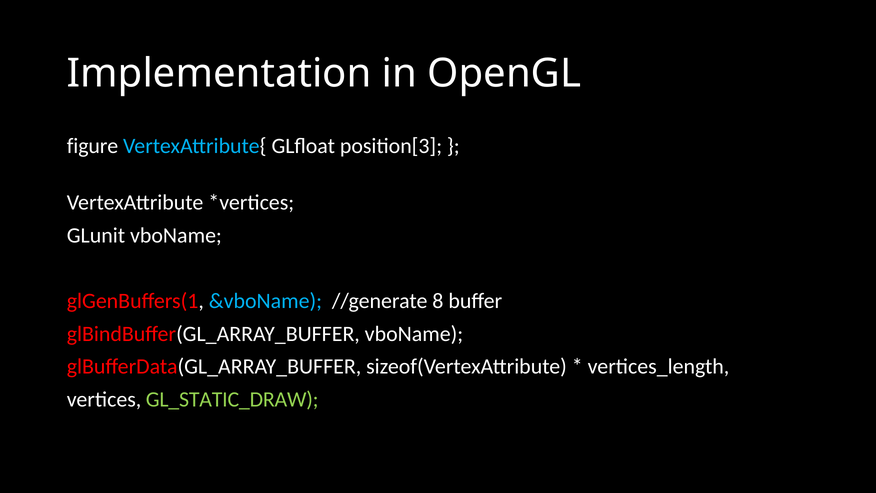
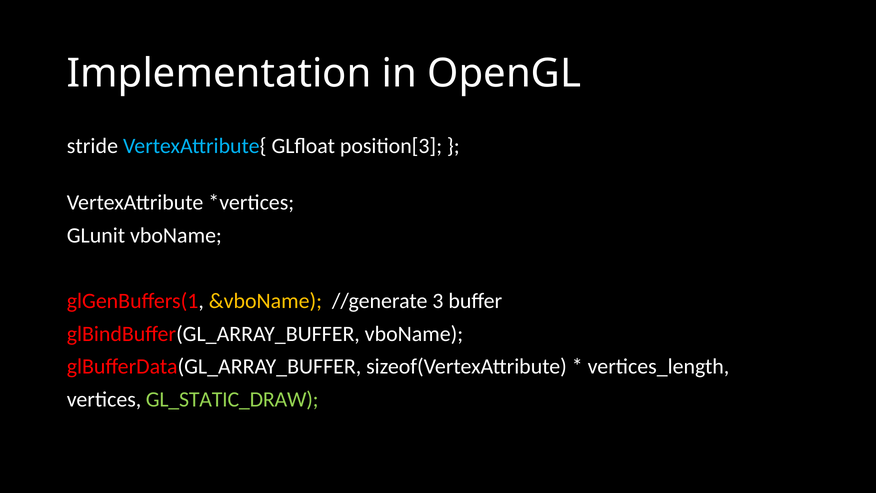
figure: figure -> stride
&vboName colour: light blue -> yellow
8: 8 -> 3
